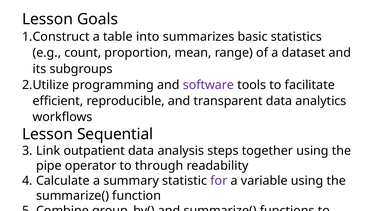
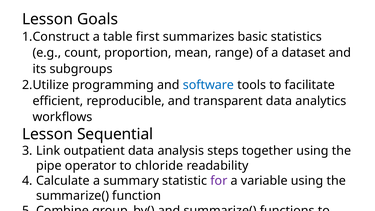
into: into -> first
software colour: purple -> blue
through: through -> chloride
